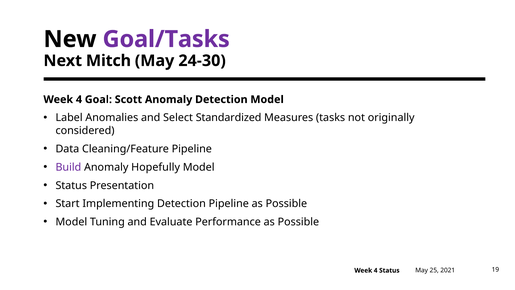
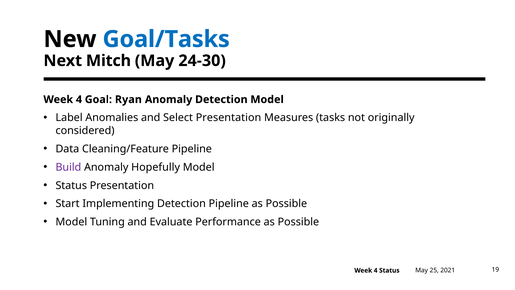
Goal/Tasks colour: purple -> blue
Scott: Scott -> Ryan
Select Standardized: Standardized -> Presentation
